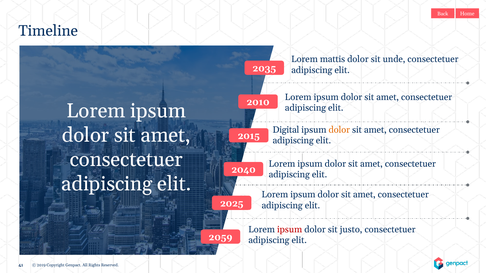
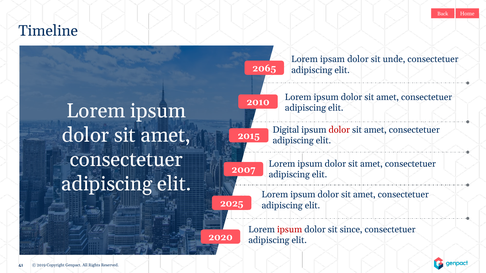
mattis: mattis -> ipsam
2035: 2035 -> 2065
dolor at (339, 130) colour: orange -> red
2040: 2040 -> 2007
justo: justo -> since
2059: 2059 -> 2020
